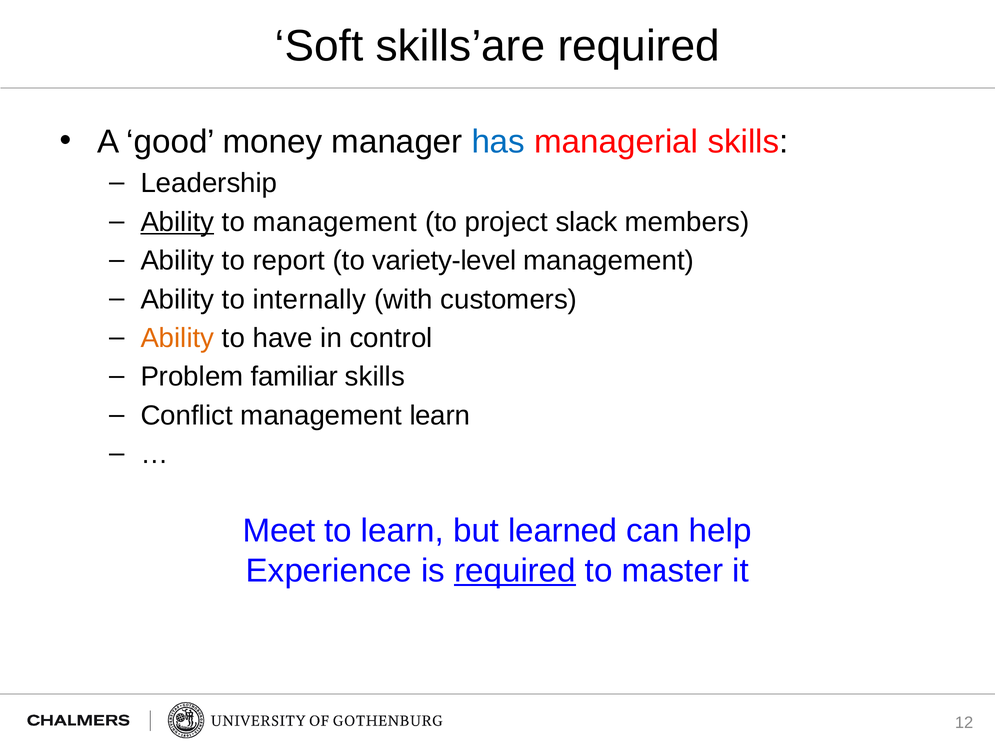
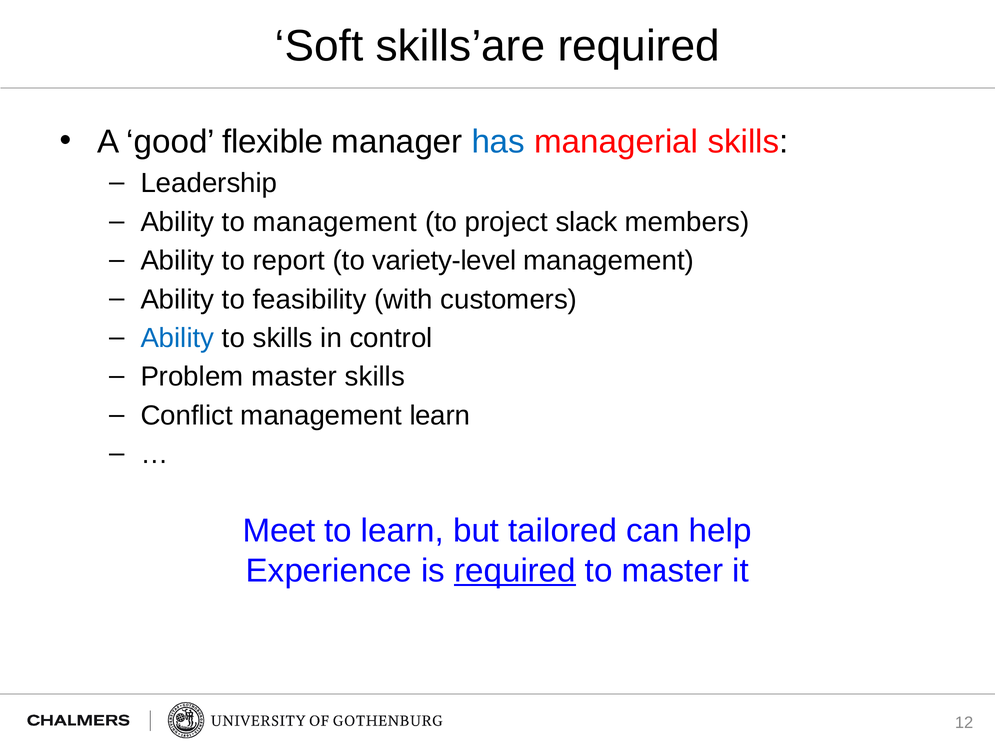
money: money -> flexible
Ability at (177, 222) underline: present -> none
internally: internally -> feasibility
Ability at (177, 338) colour: orange -> blue
to have: have -> skills
Problem familiar: familiar -> master
learned: learned -> tailored
